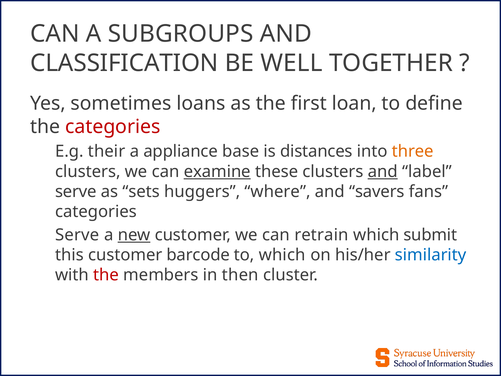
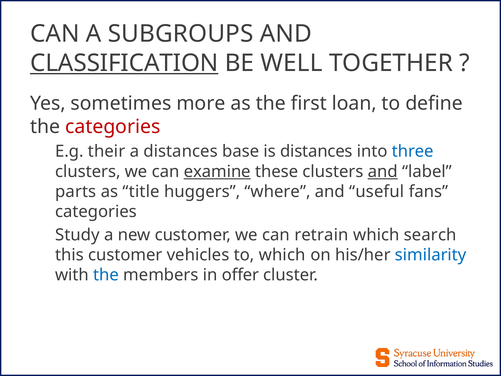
CLASSIFICATION underline: none -> present
loans: loans -> more
a appliance: appliance -> distances
three colour: orange -> blue
serve at (76, 191): serve -> parts
sets: sets -> title
savers: savers -> useful
Serve at (77, 235): Serve -> Study
new underline: present -> none
submit: submit -> search
barcode: barcode -> vehicles
the at (106, 275) colour: red -> blue
then: then -> offer
